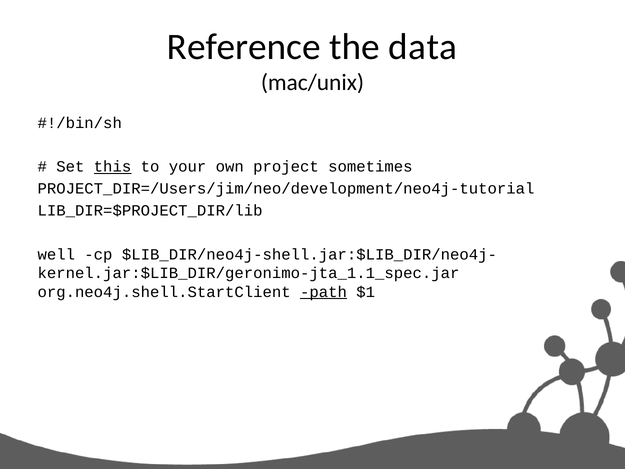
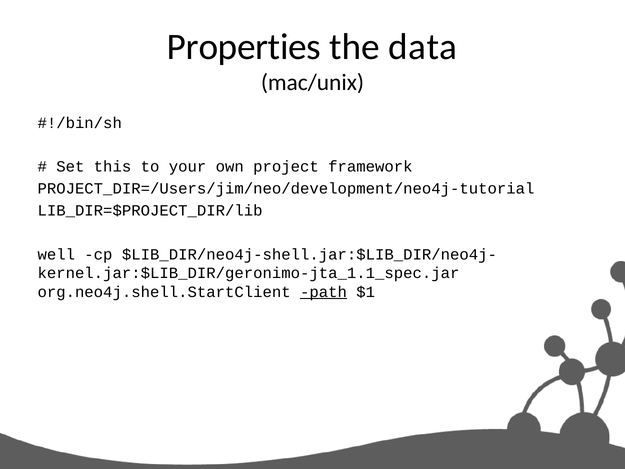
Reference: Reference -> Properties
this underline: present -> none
sometimes: sometimes -> framework
